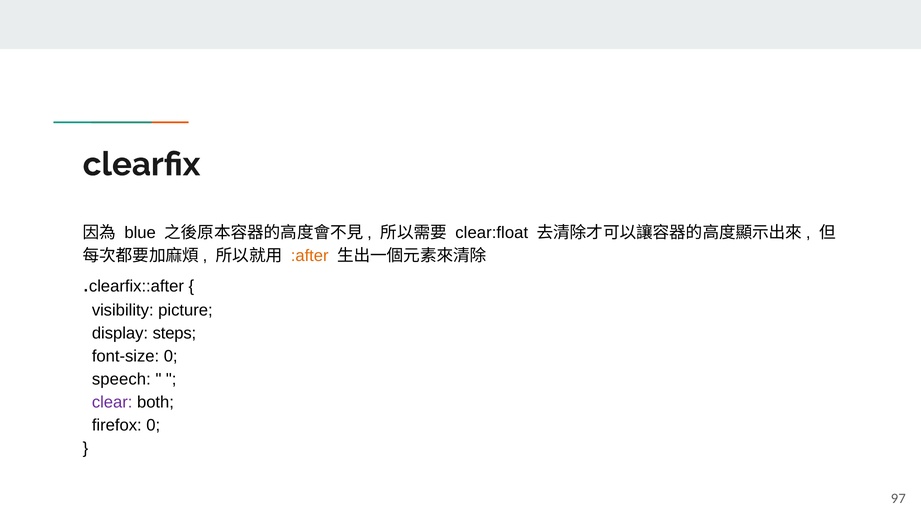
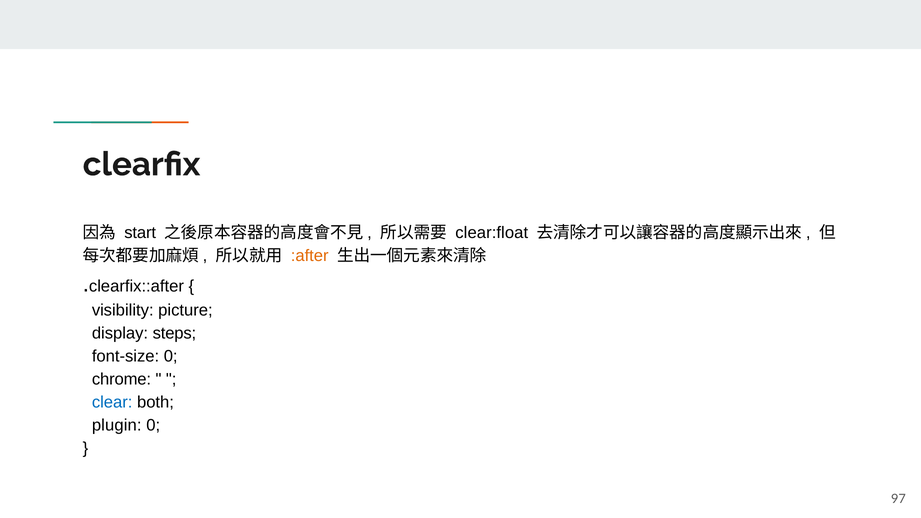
blue: blue -> start
speech: speech -> chrome
clear colour: purple -> blue
firefox: firefox -> plugin
